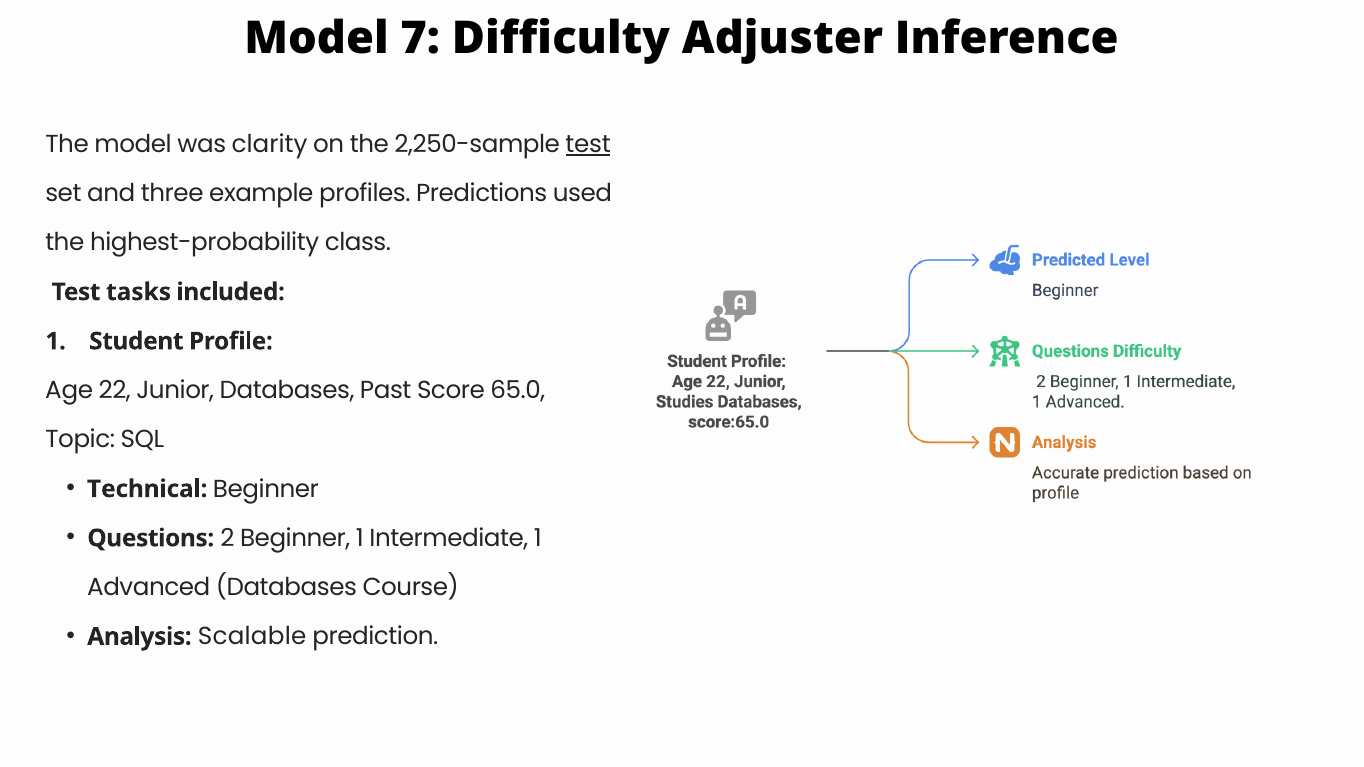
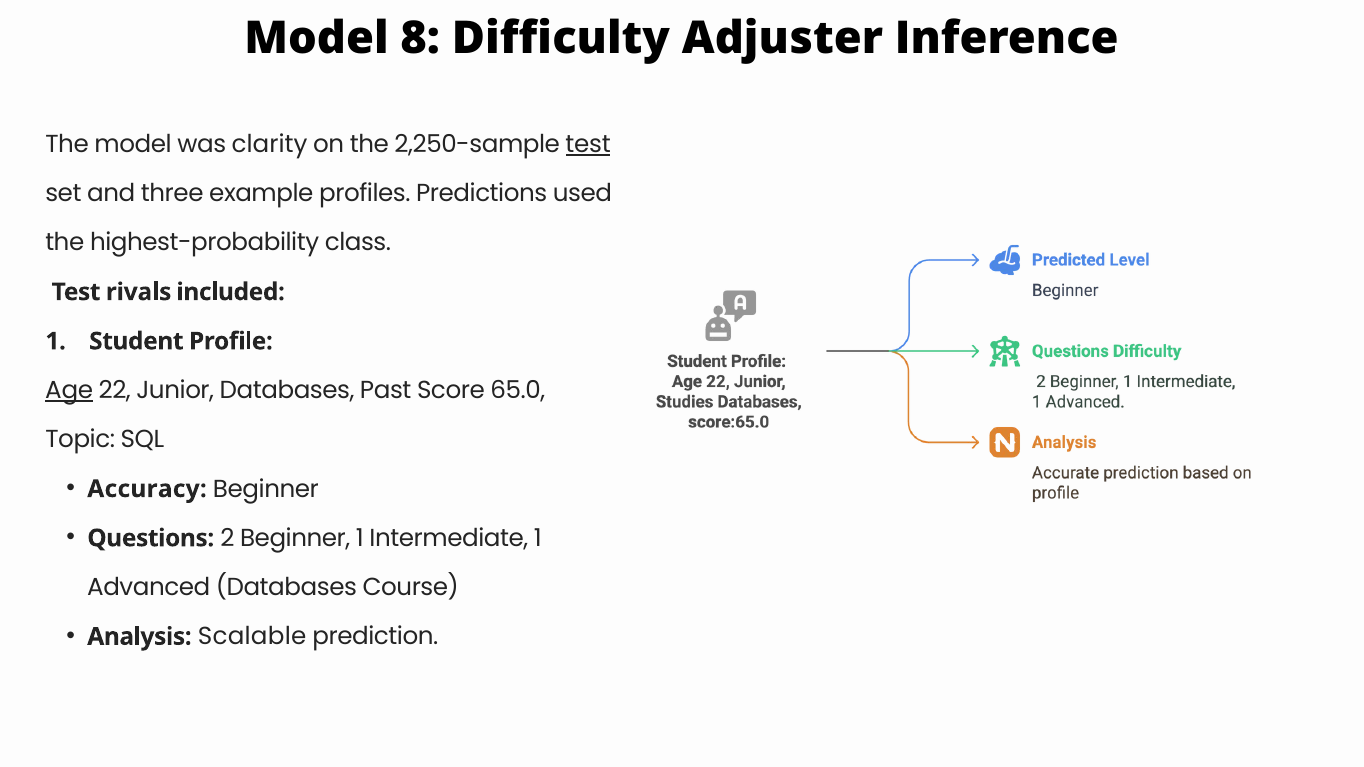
7: 7 -> 8
tasks: tasks -> rivals
Age underline: none -> present
Technical: Technical -> Accuracy
